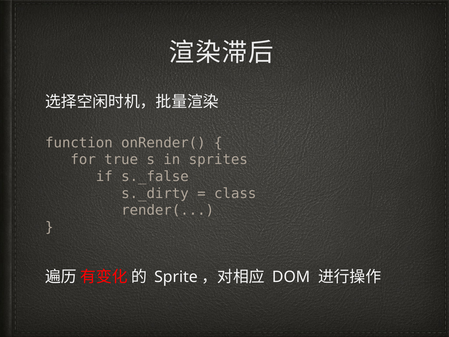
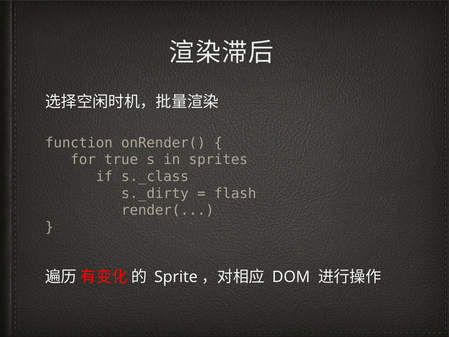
s._false: s._false -> s._class
class: class -> flash
